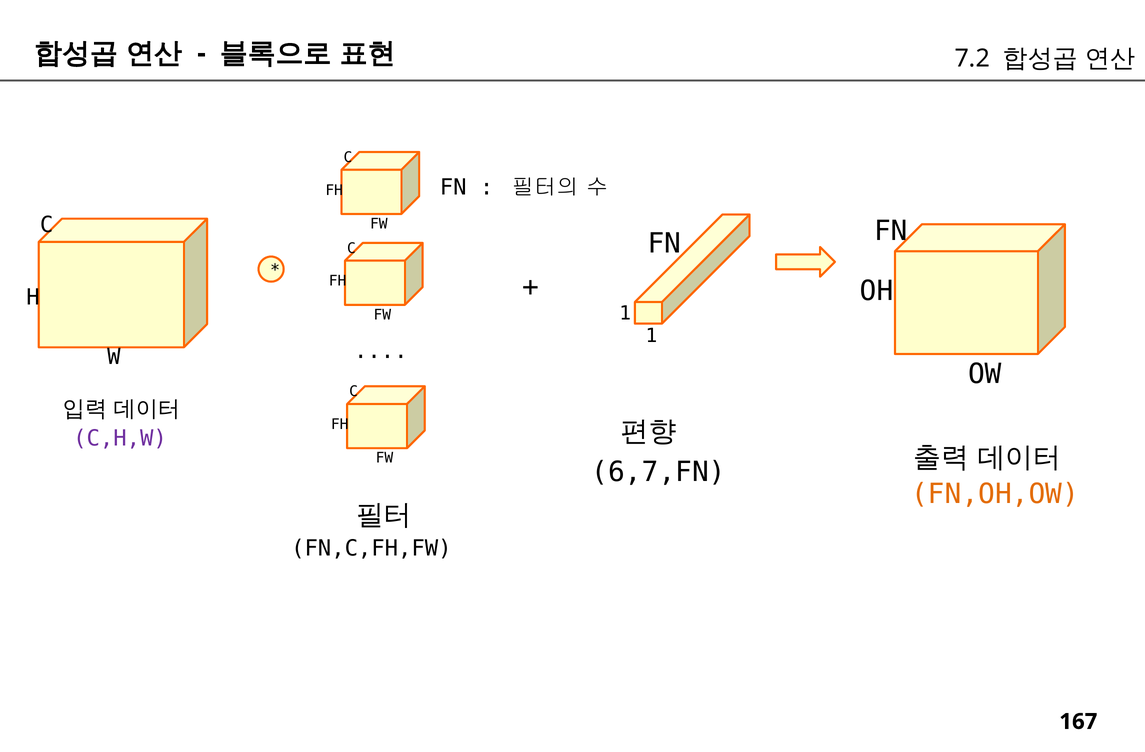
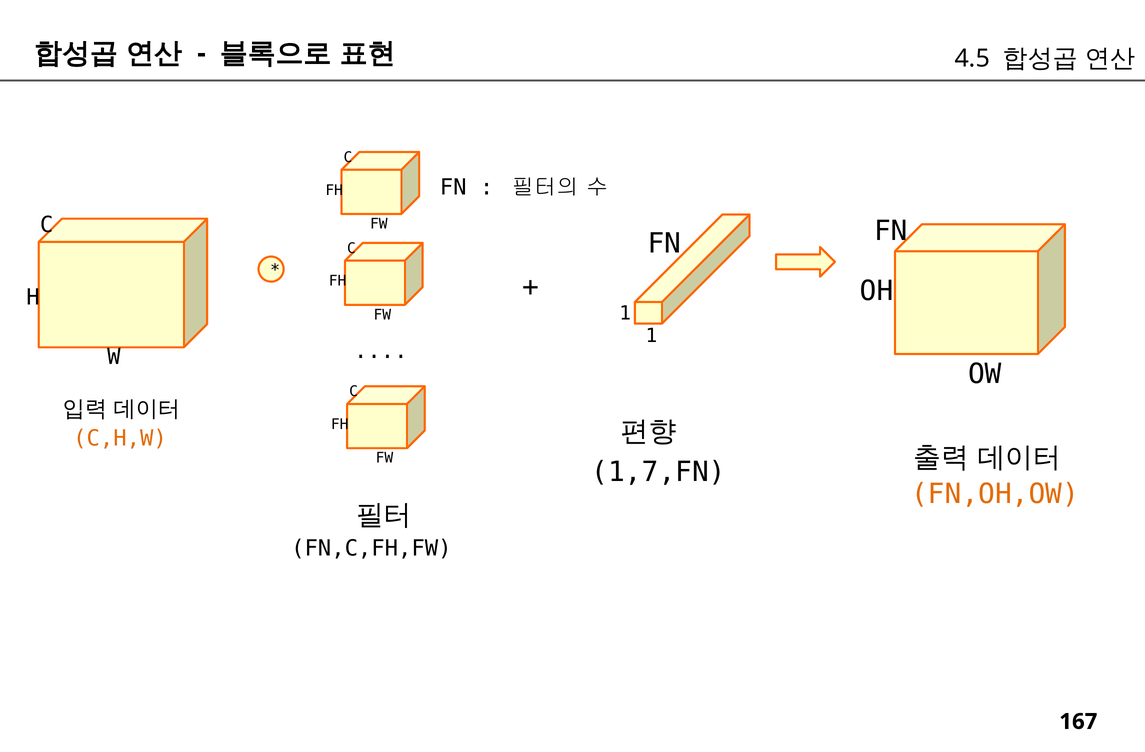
7.2: 7.2 -> 4.5
C,H,W colour: purple -> orange
6,7,FN: 6,7,FN -> 1,7,FN
